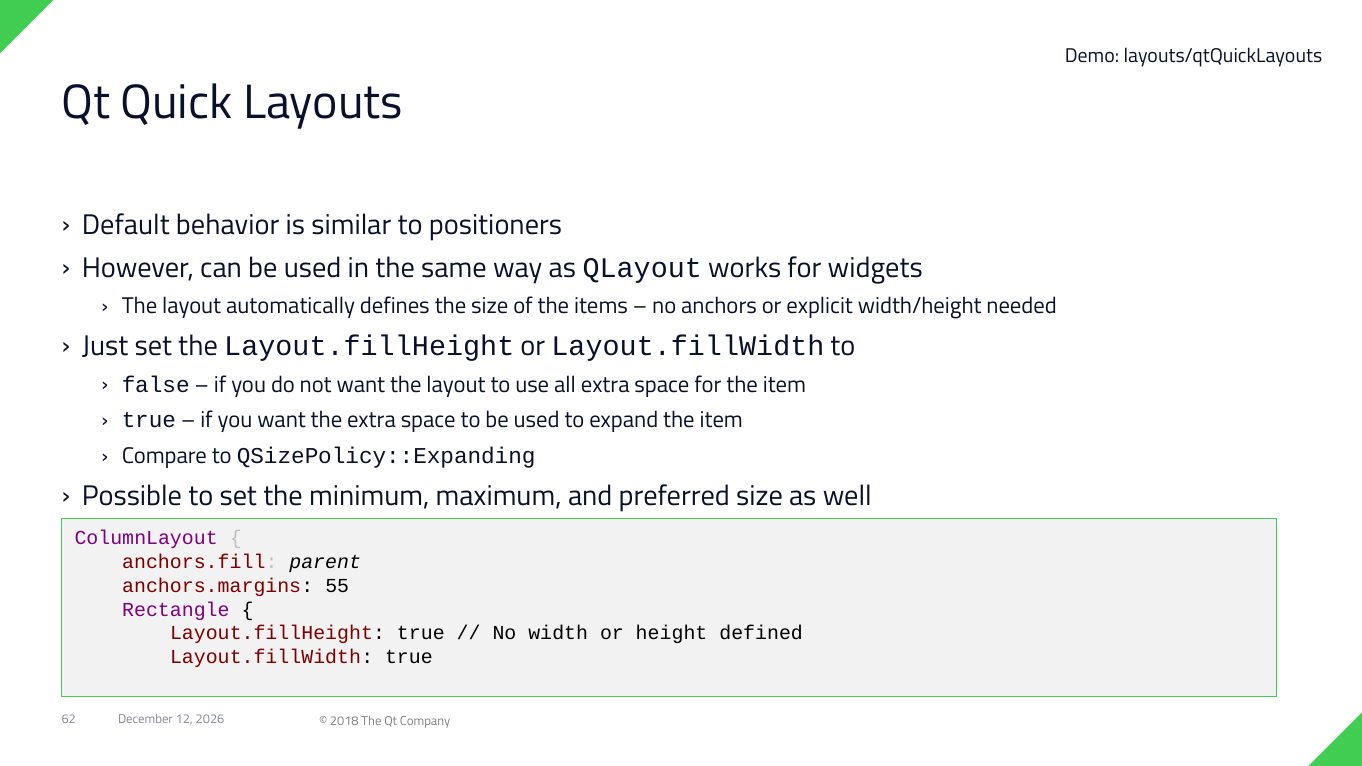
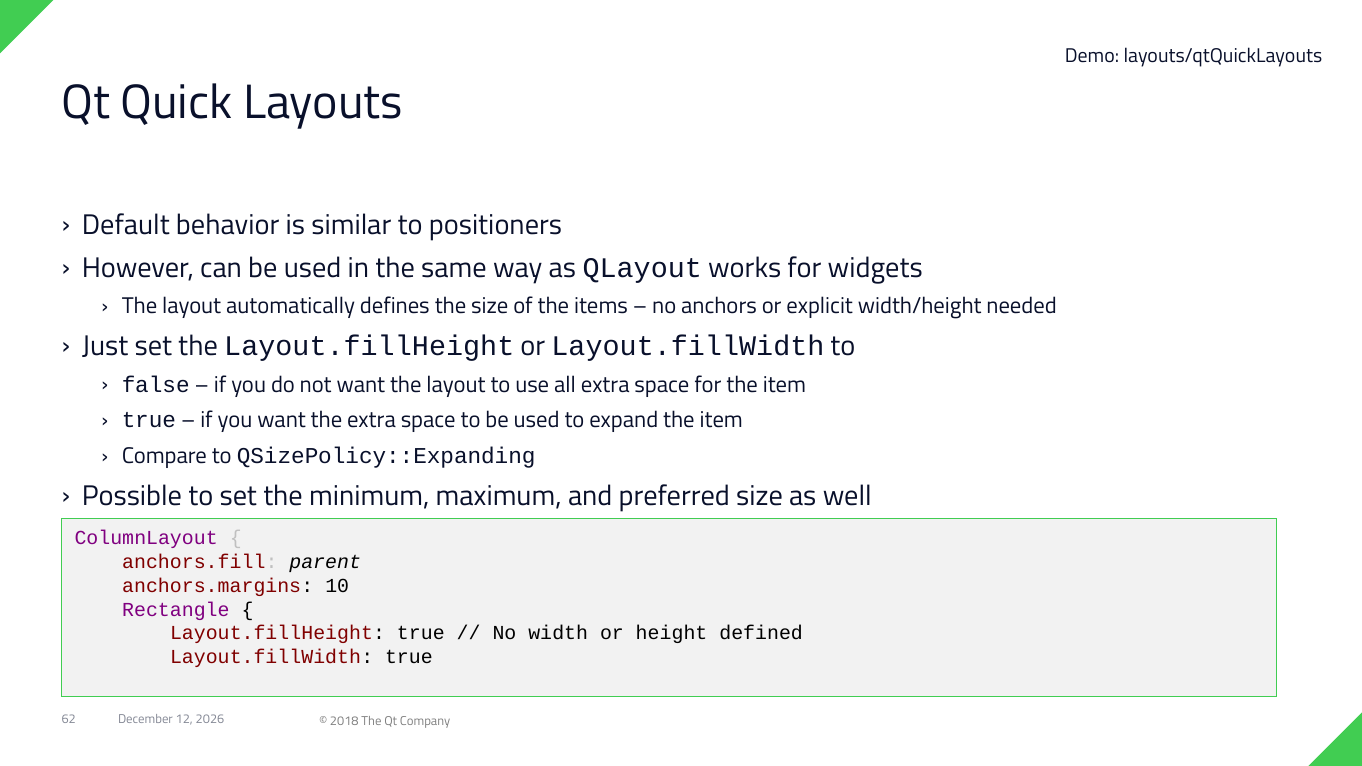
55: 55 -> 10
